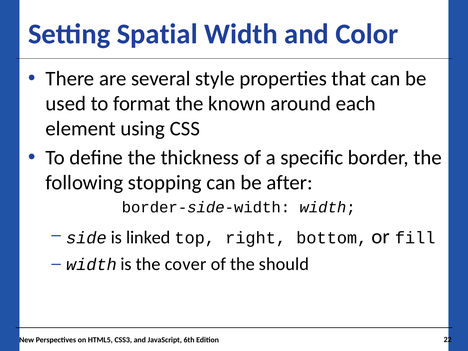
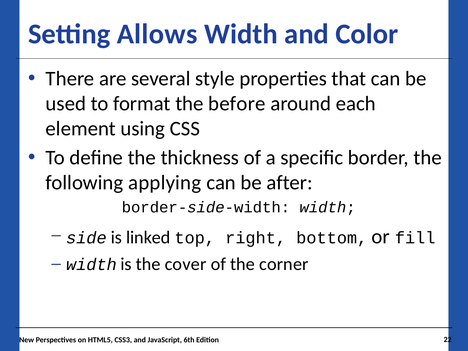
Spatial: Spatial -> Allows
known: known -> before
stopping: stopping -> applying
should: should -> corner
